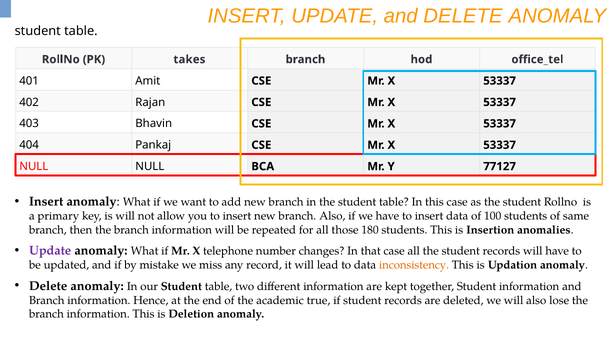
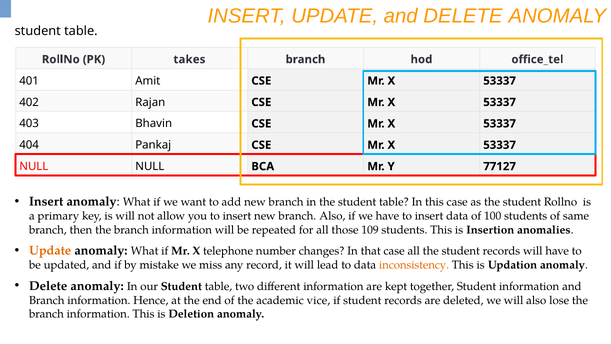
180: 180 -> 109
Update at (50, 250) colour: purple -> orange
true: true -> vice
